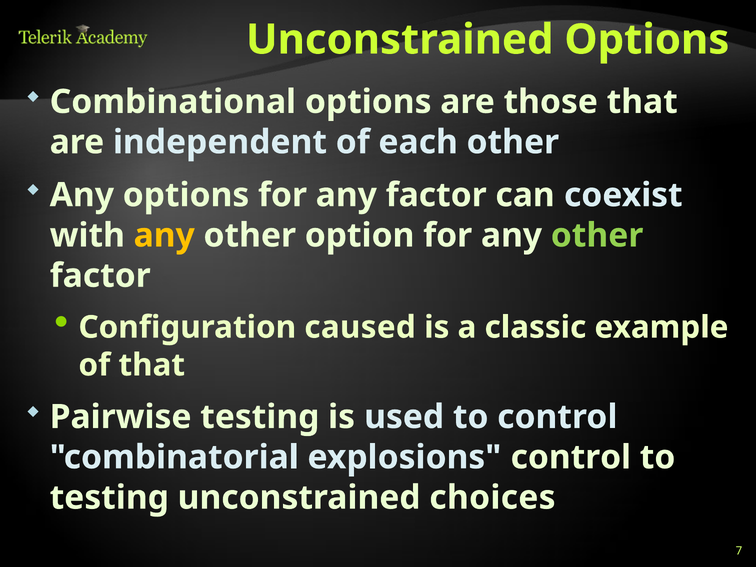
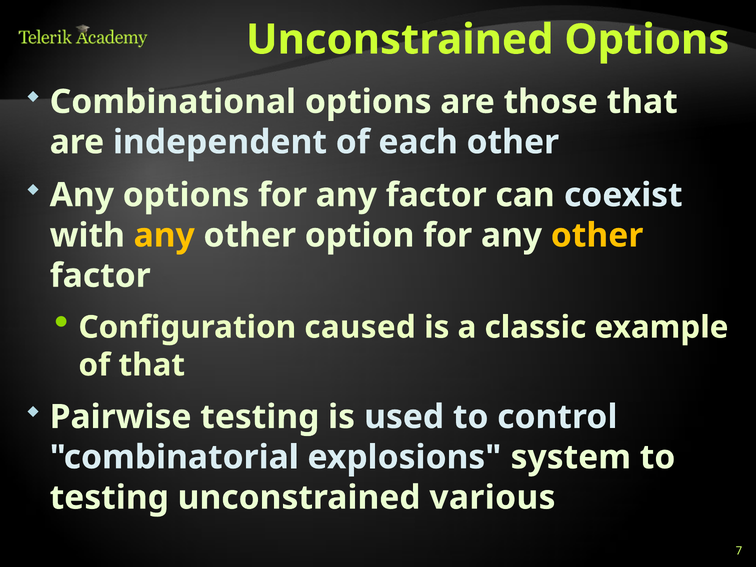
other at (597, 235) colour: light green -> yellow
explosions control: control -> system
choices: choices -> various
